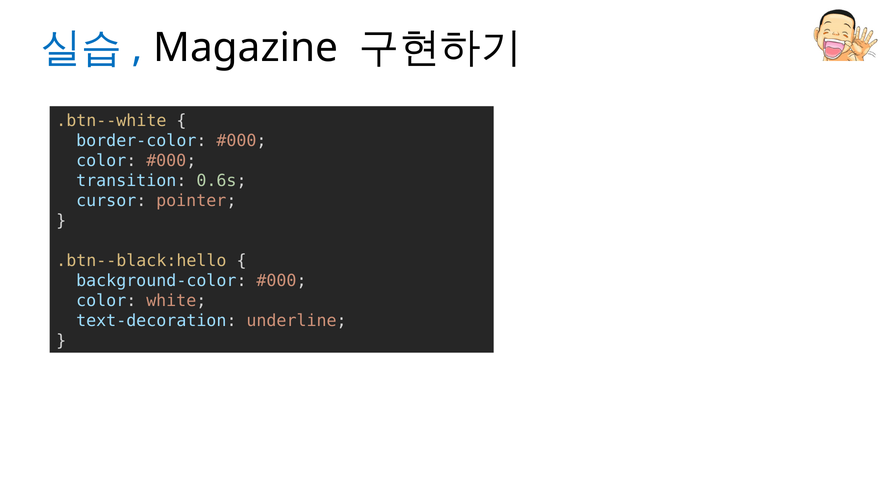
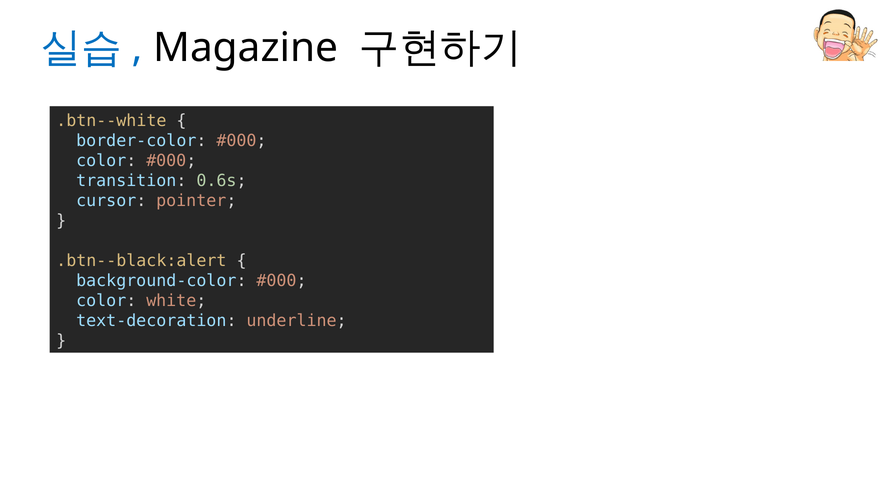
.btn--black:hello: .btn--black:hello -> .btn--black:alert
